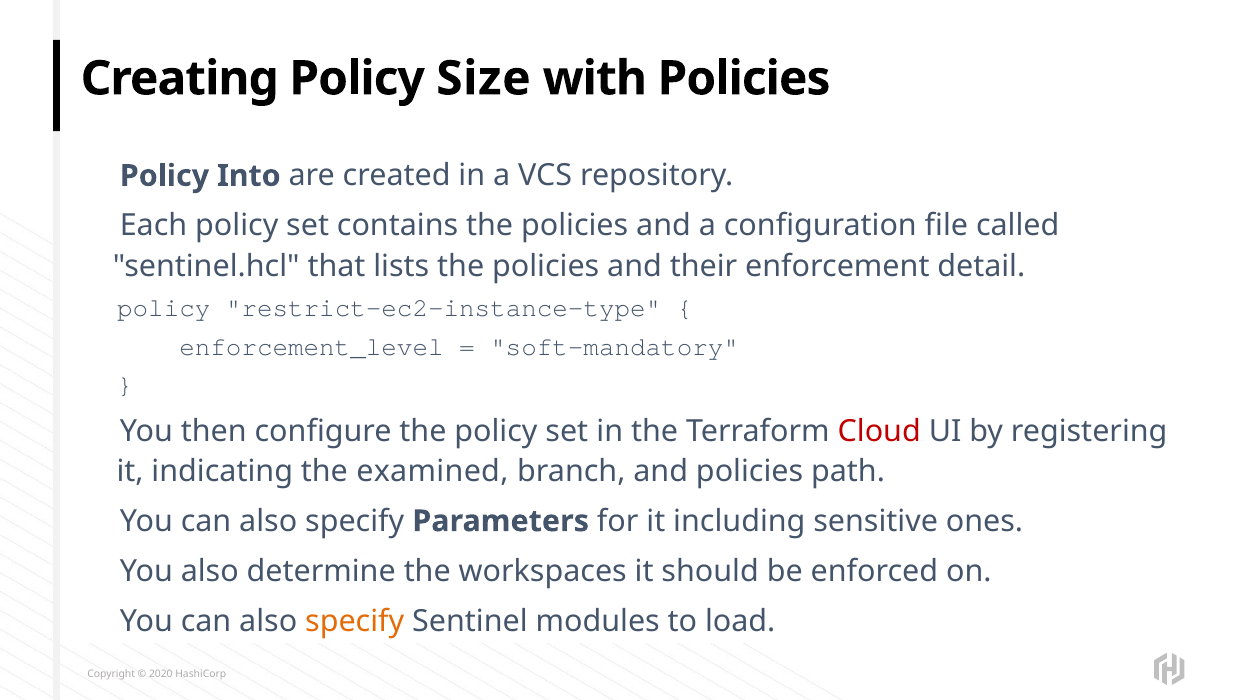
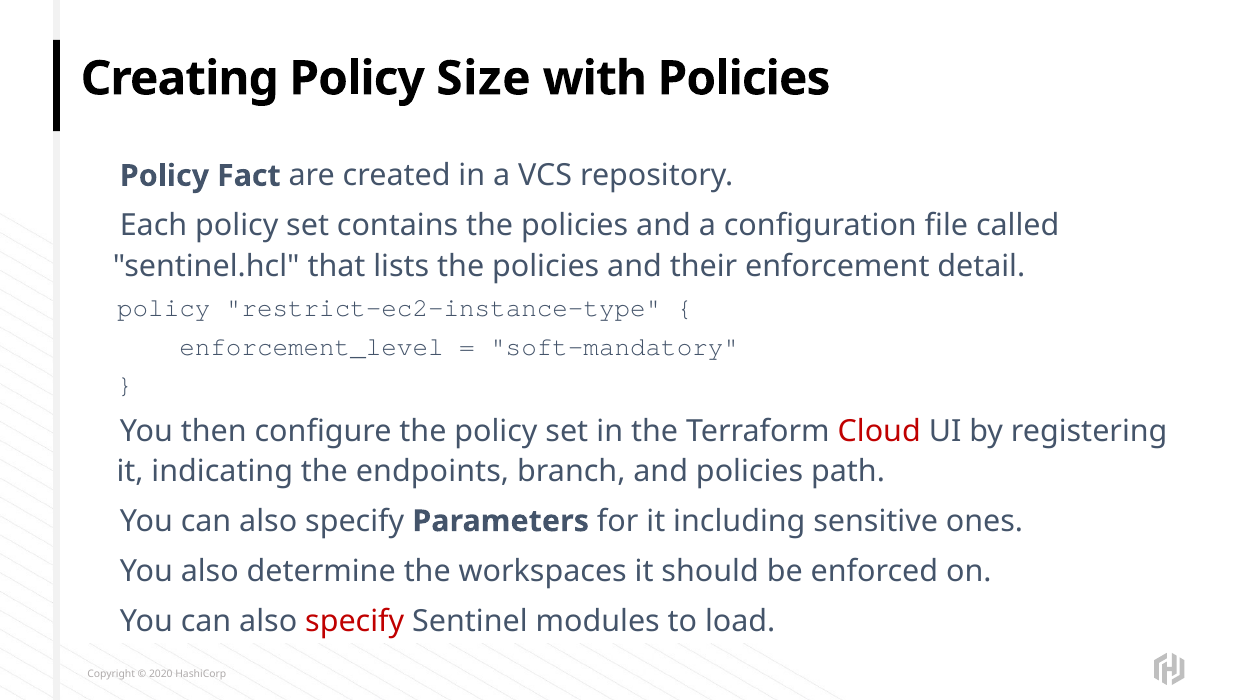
Into: Into -> Fact
examined: examined -> endpoints
specify at (355, 621) colour: orange -> red
